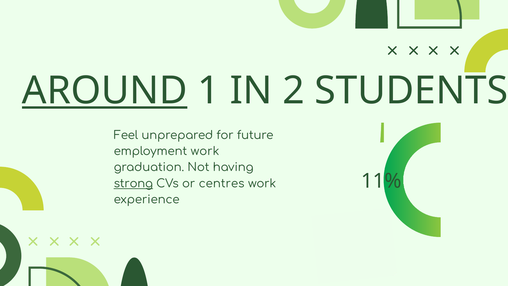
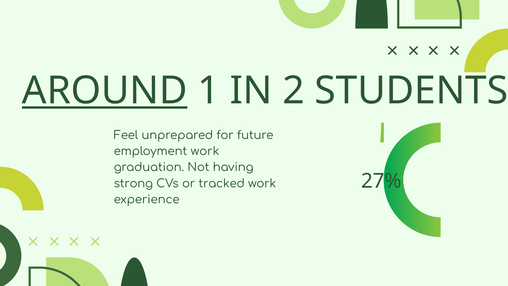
11%: 11% -> 27%
strong underline: present -> none
centres: centres -> tracked
